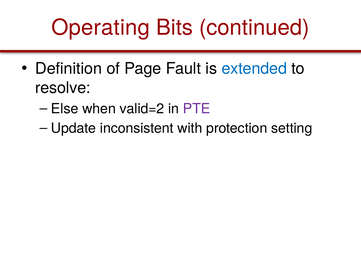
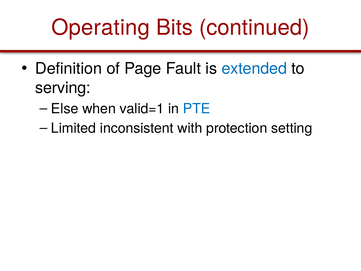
resolve: resolve -> serving
valid=2: valid=2 -> valid=1
PTE colour: purple -> blue
Update: Update -> Limited
